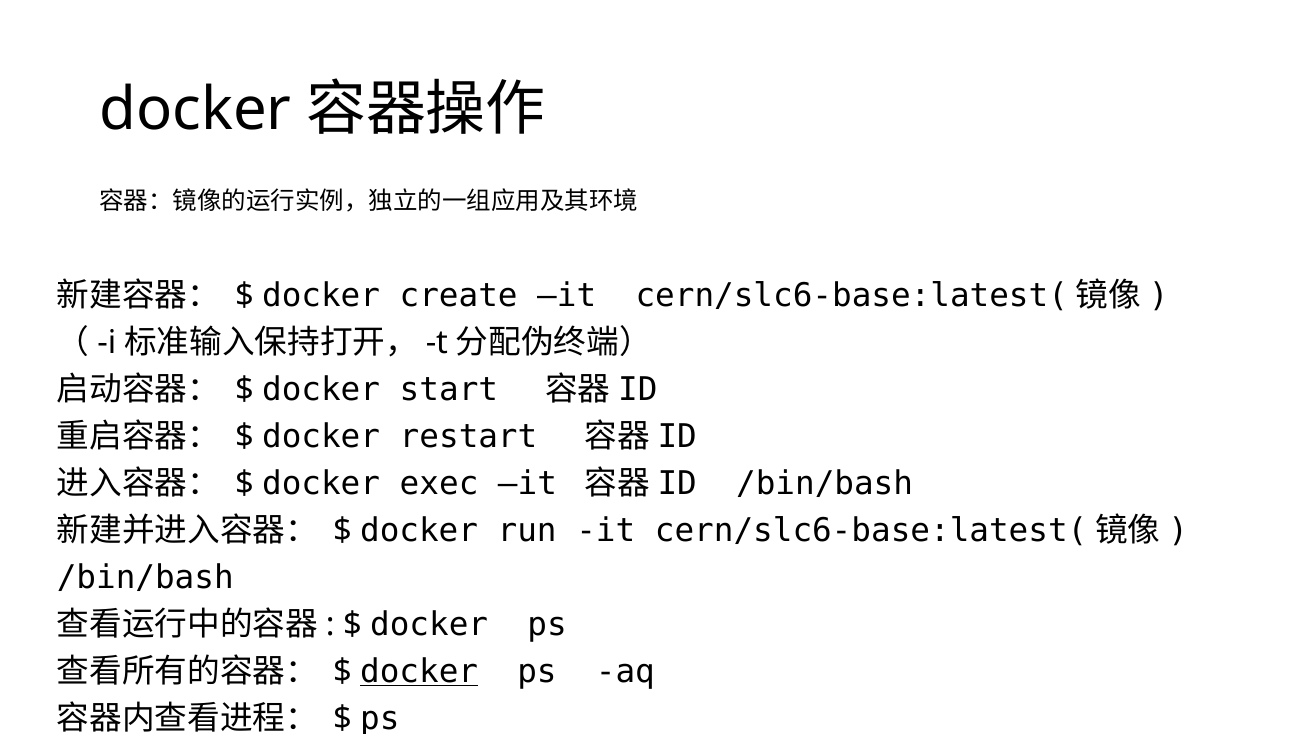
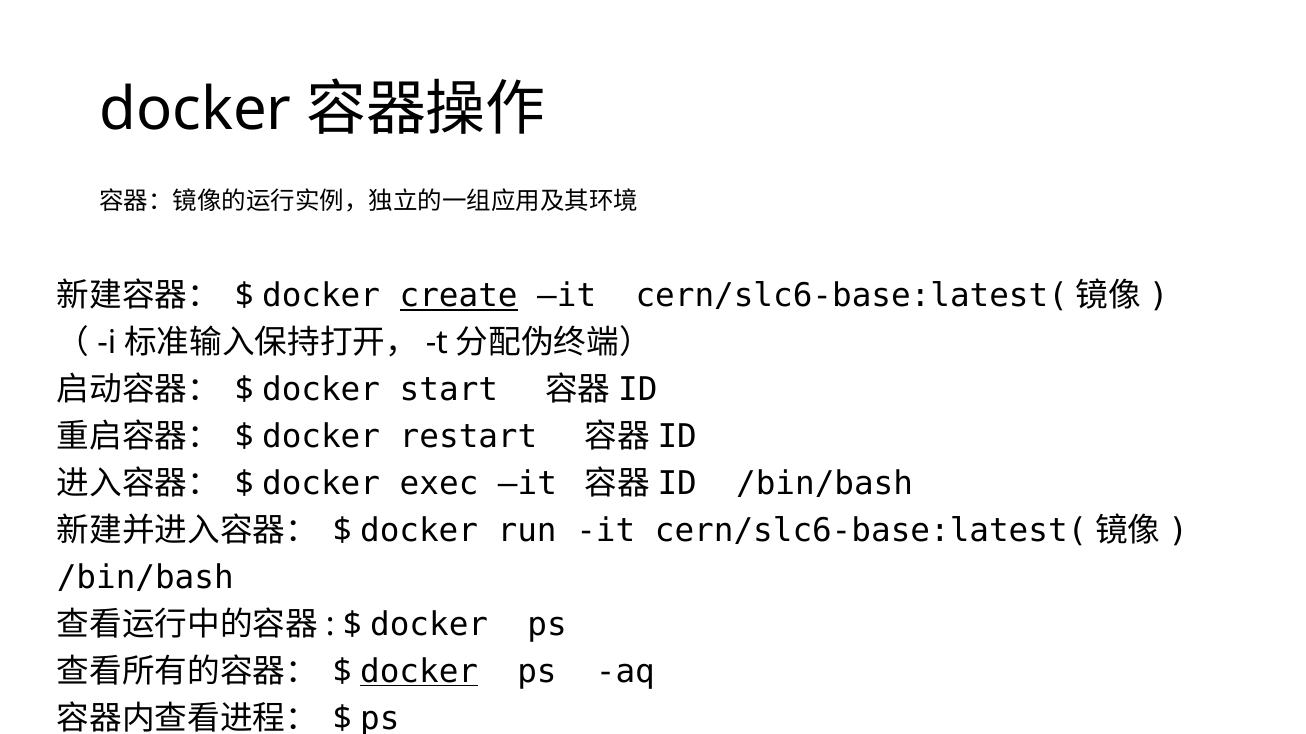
create underline: none -> present
